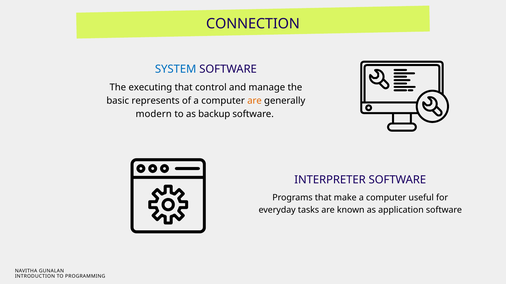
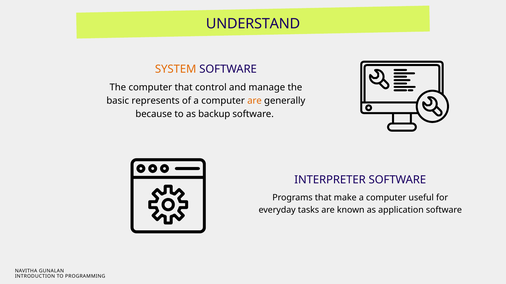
CONNECTION: CONNECTION -> UNDERSTAND
SYSTEM colour: blue -> orange
The executing: executing -> computer
modern: modern -> because
